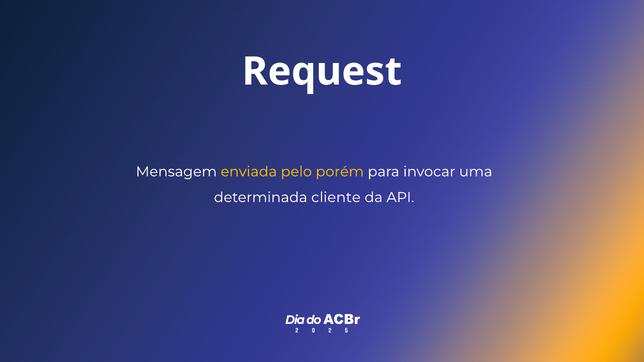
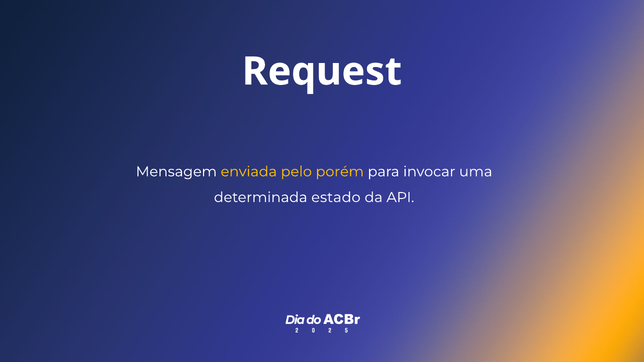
cliente: cliente -> estado
